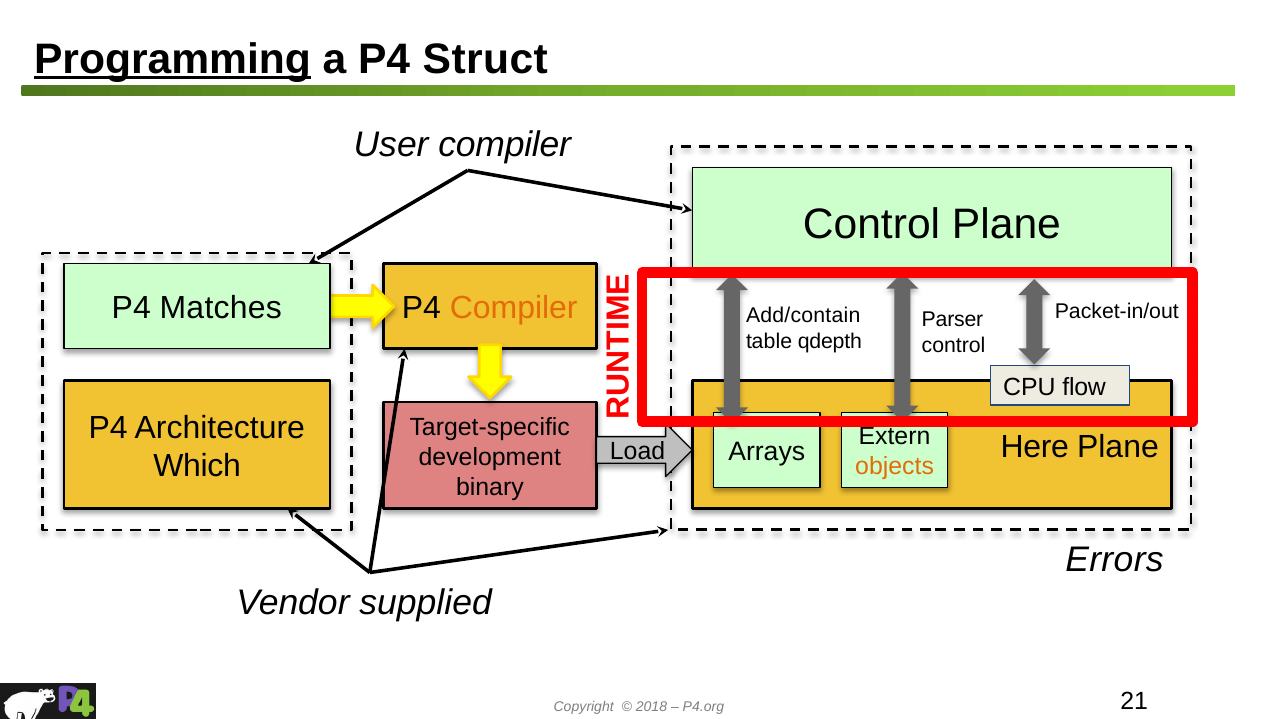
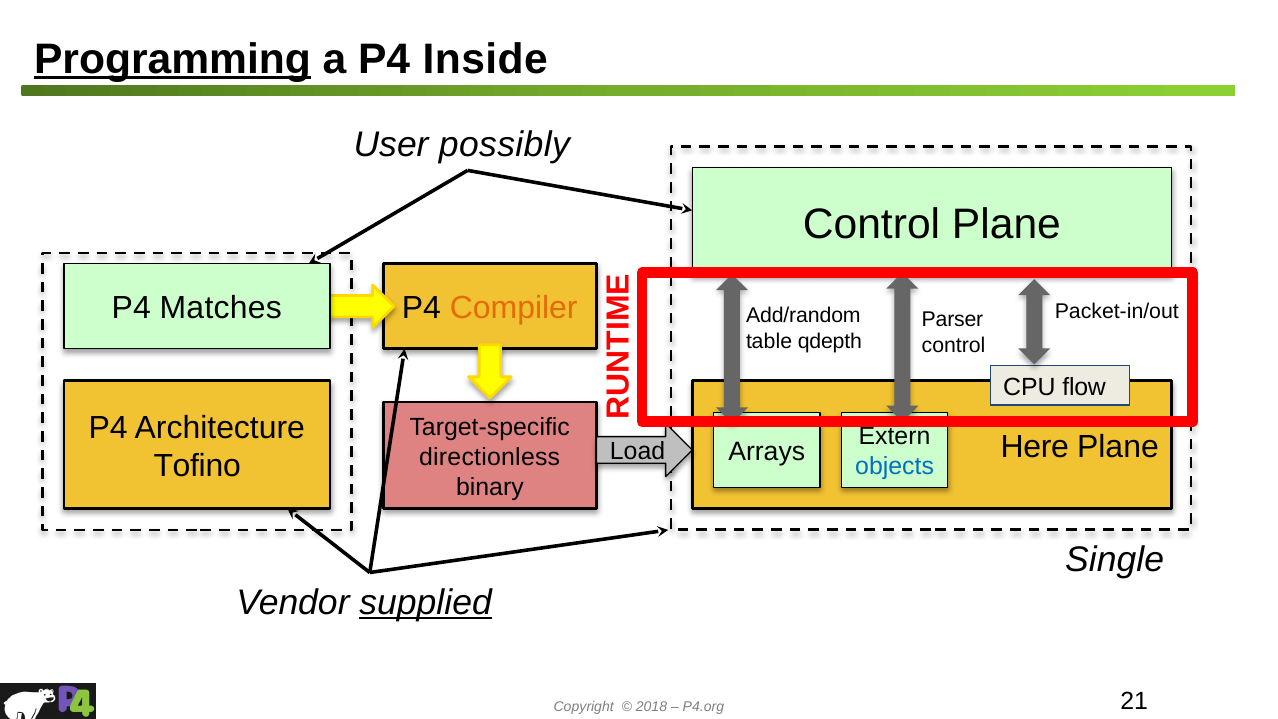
Struct: Struct -> Inside
User compiler: compiler -> possibly
Add/contain: Add/contain -> Add/random
development: development -> directionless
Which: Which -> Tofino
objects colour: orange -> blue
Errors: Errors -> Single
supplied underline: none -> present
